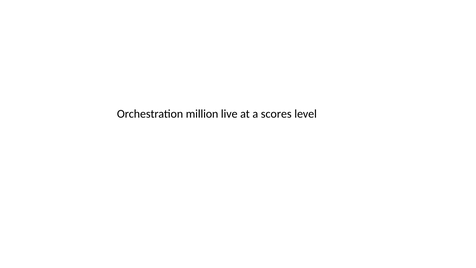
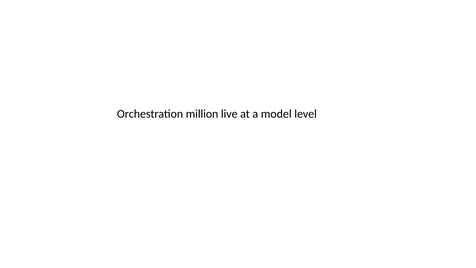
scores: scores -> model
